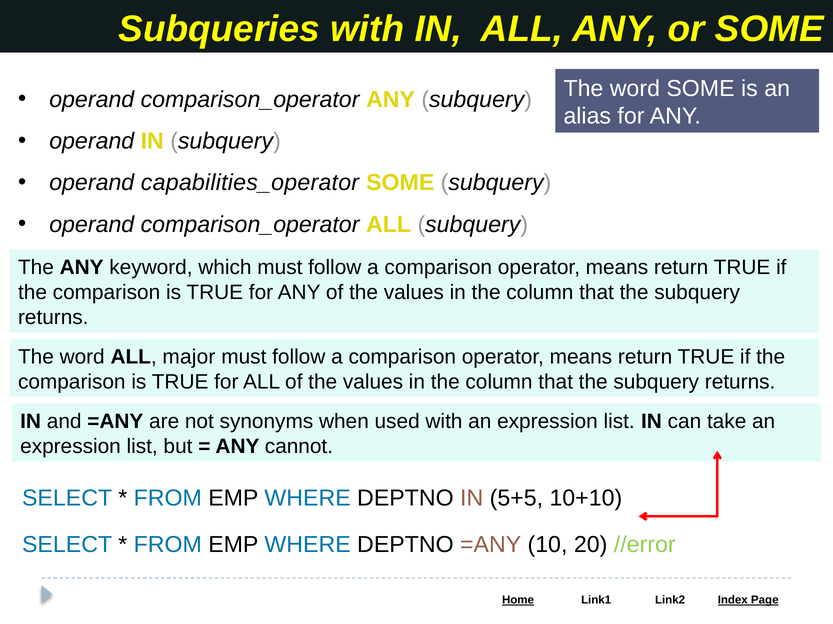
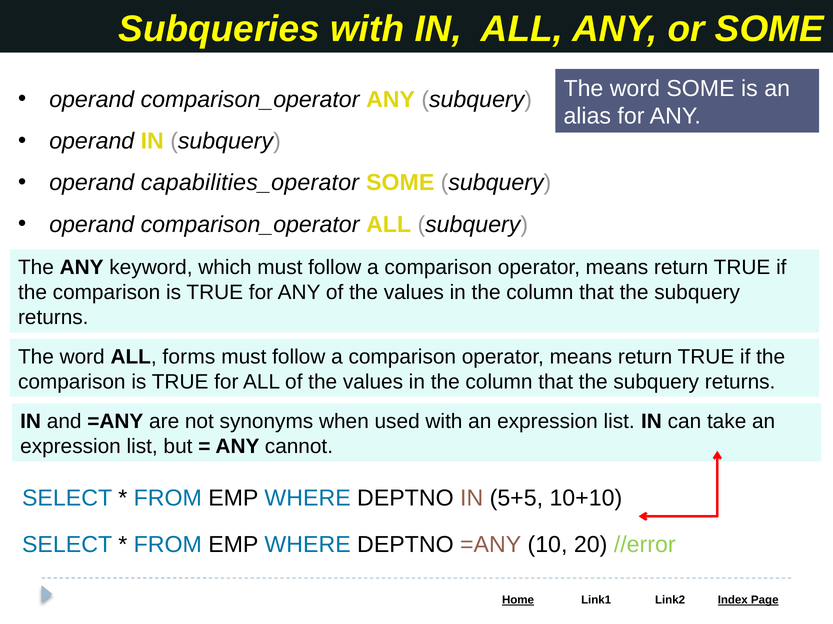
major: major -> forms
